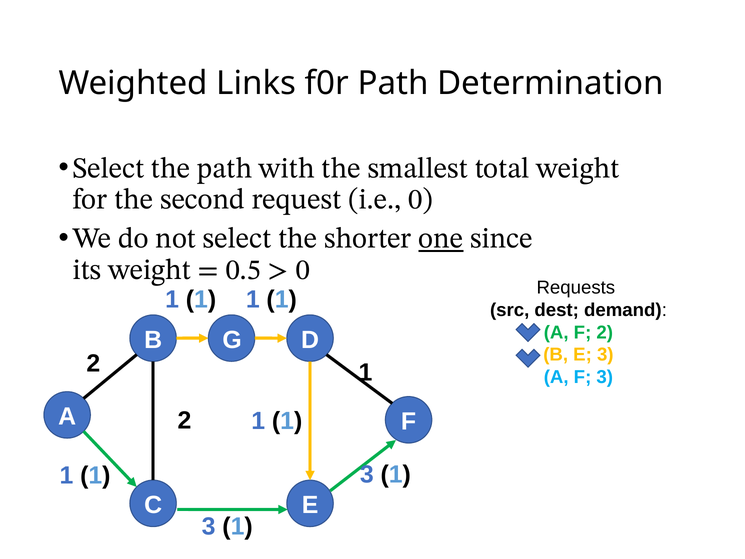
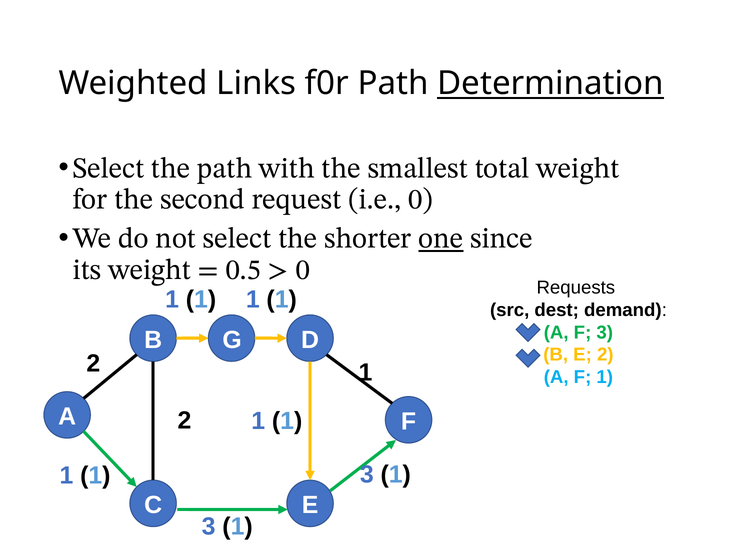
Determination underline: none -> present
A F 2: 2 -> 3
E 3: 3 -> 2
A F 3: 3 -> 1
